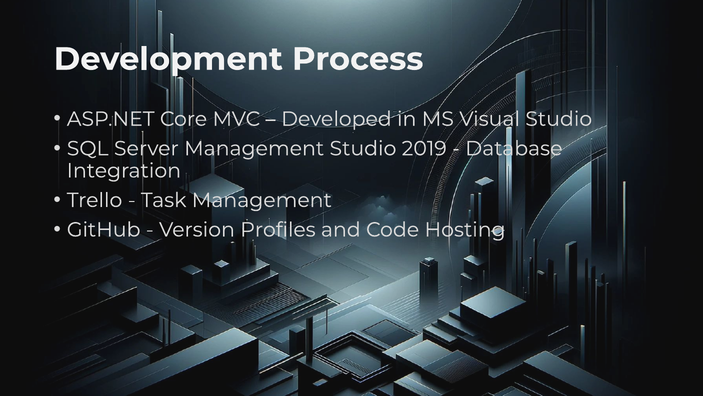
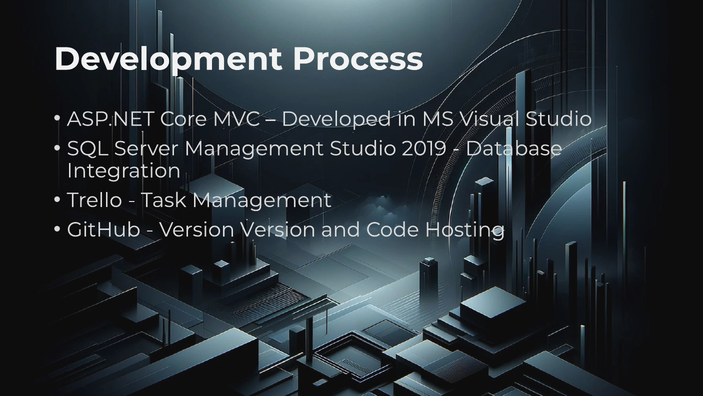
Version Profiles: Profiles -> Version
